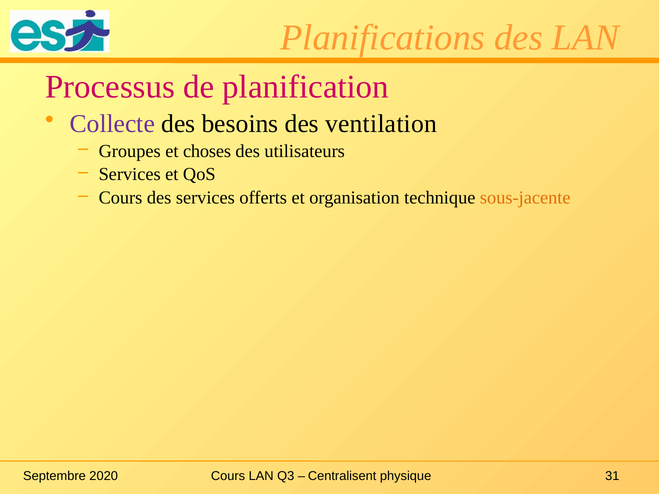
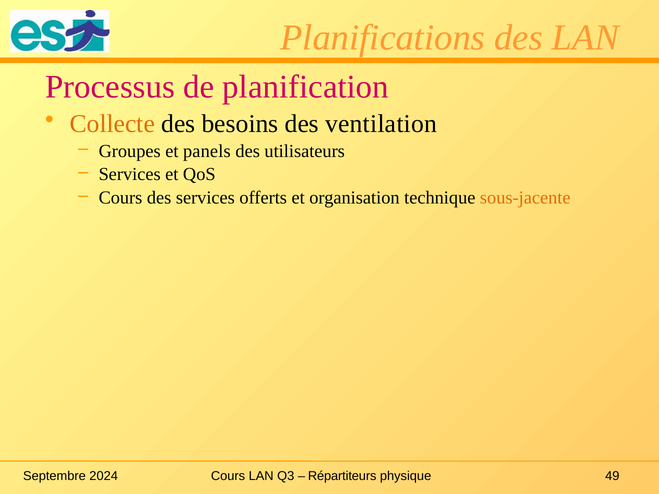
Collecte colour: purple -> orange
choses: choses -> panels
2020: 2020 -> 2024
Centralisent: Centralisent -> Répartiteurs
31: 31 -> 49
